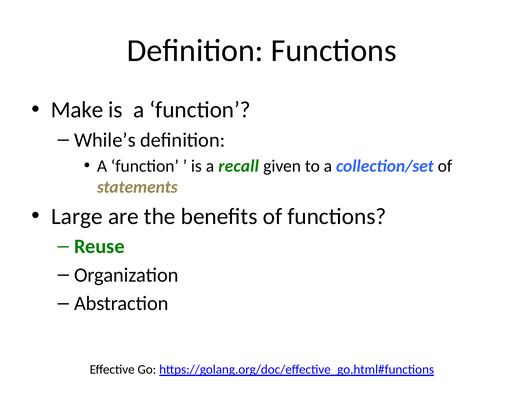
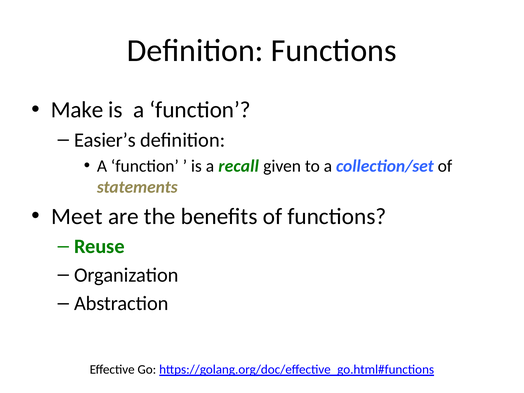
While’s: While’s -> Easier’s
Large: Large -> Meet
